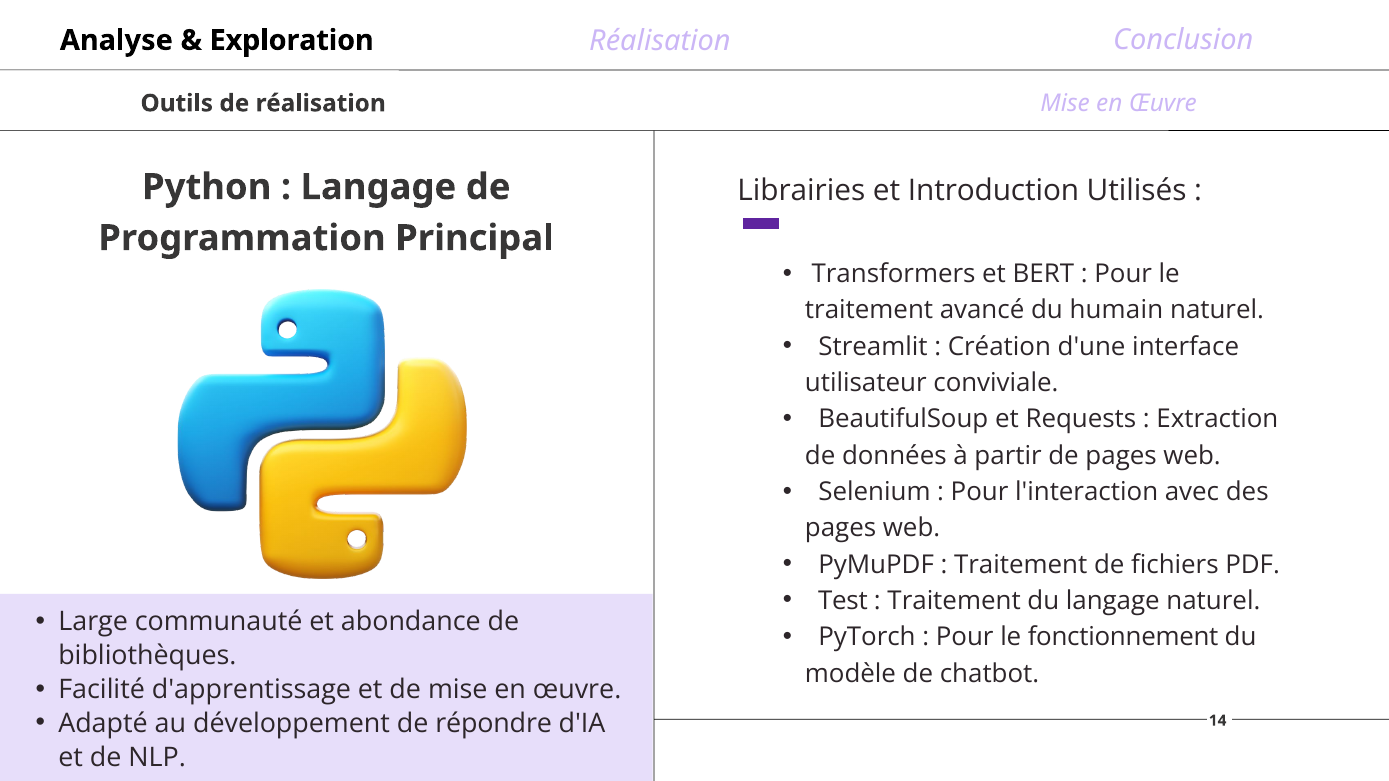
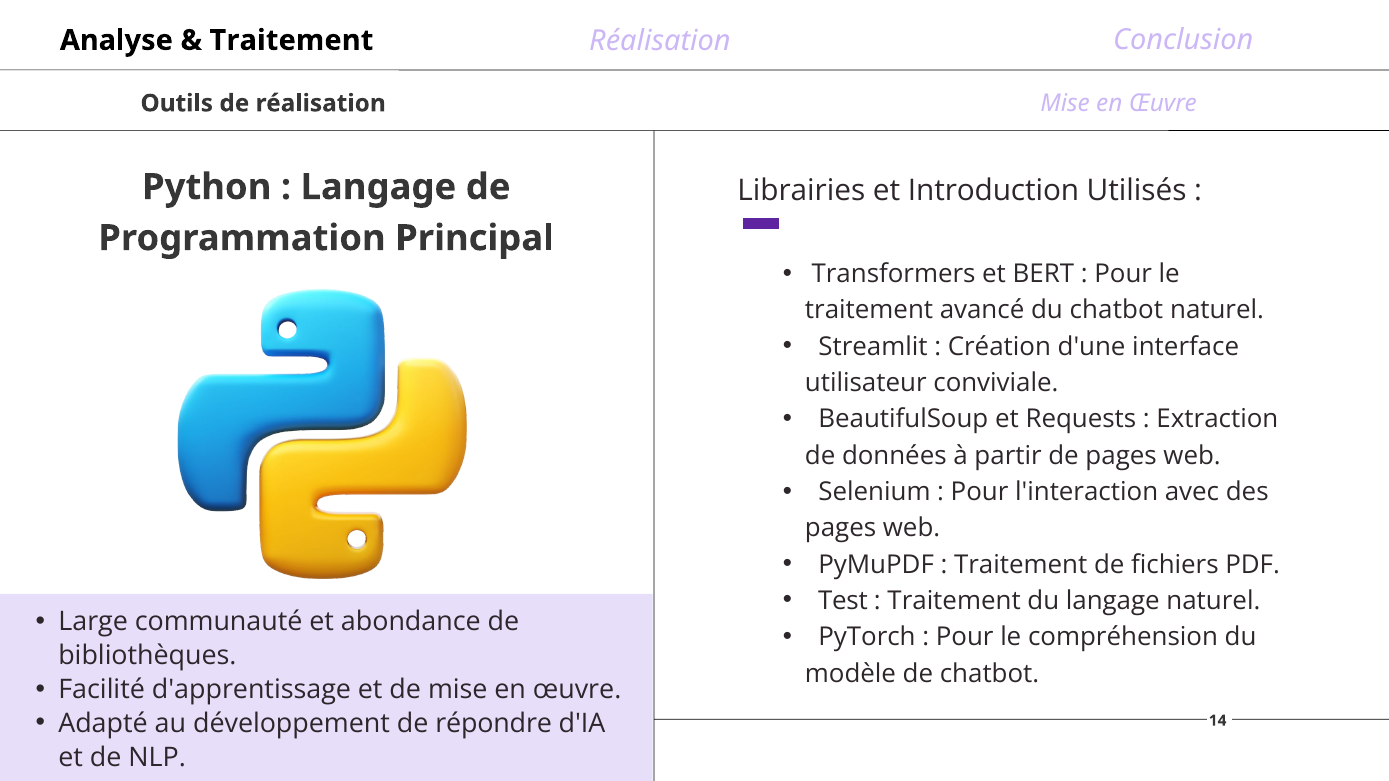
Exploration at (292, 40): Exploration -> Traitement
du humain: humain -> chatbot
fonctionnement: fonctionnement -> compréhension
